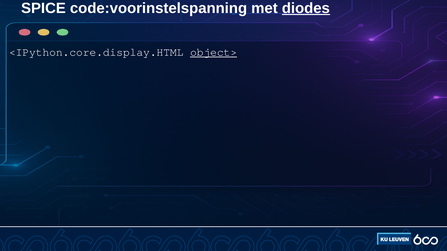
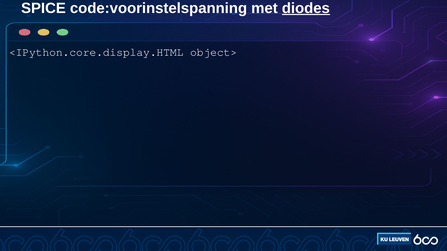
object> underline: present -> none
